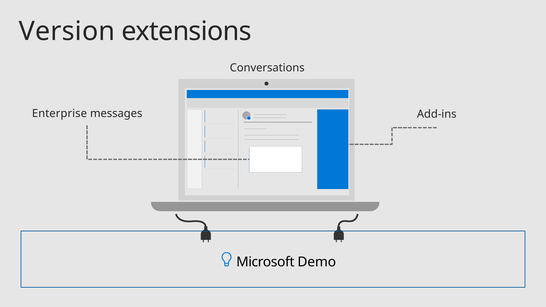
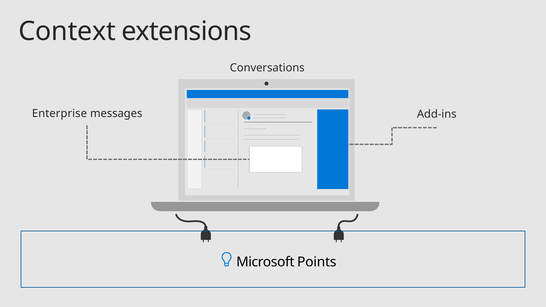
Version: Version -> Context
Demo: Demo -> Points
